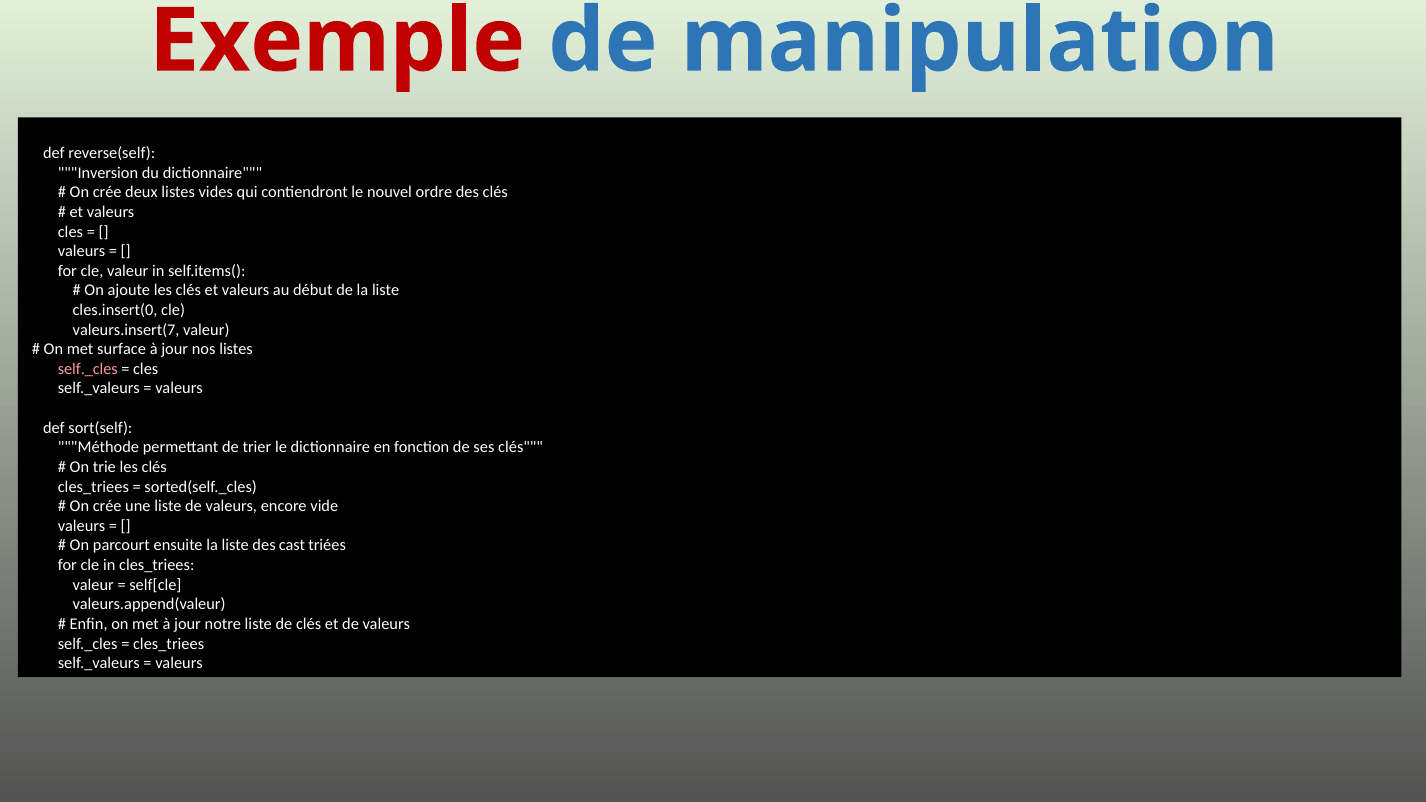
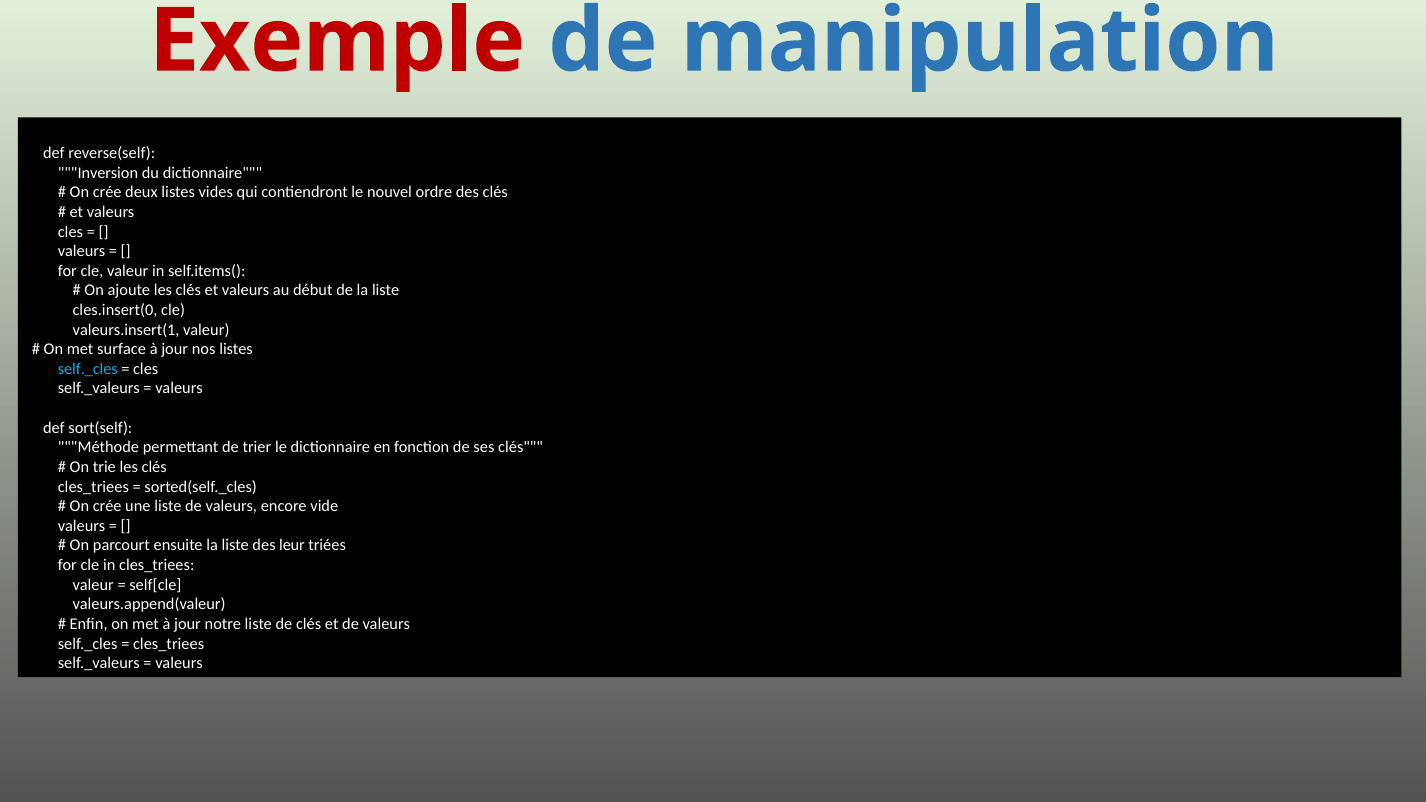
valeurs.insert(7: valeurs.insert(7 -> valeurs.insert(1
self._cles at (88, 369) colour: pink -> light blue
cast: cast -> leur
